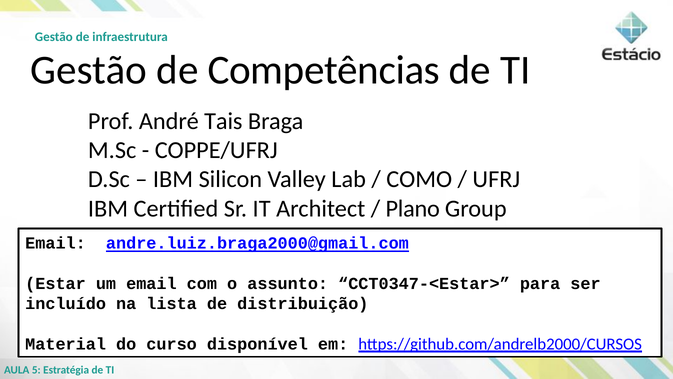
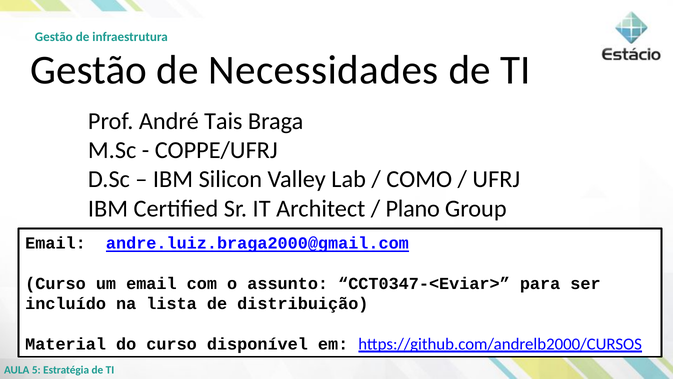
Competências: Competências -> Necessidades
Estar at (56, 283): Estar -> Curso
CCT0347-<Estar>: CCT0347-<Estar> -> CCT0347-<Eviar>
